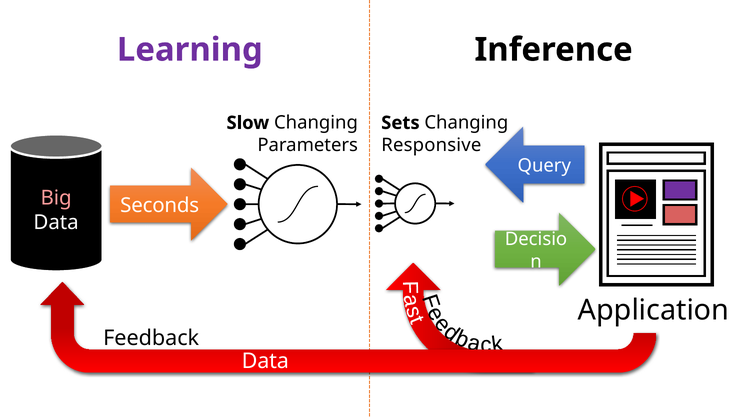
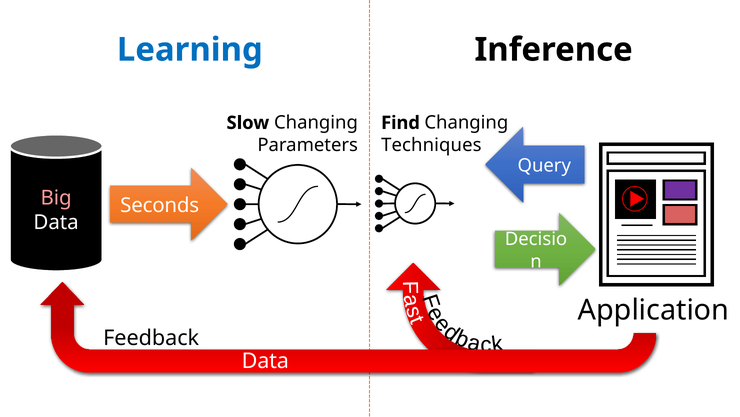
Learning colour: purple -> blue
Sets: Sets -> Find
Responsive: Responsive -> Techniques
